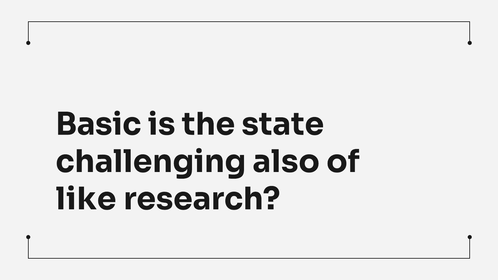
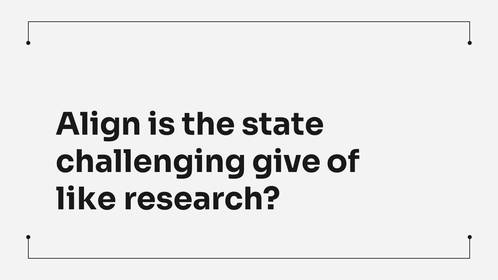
Basic: Basic -> Align
also: also -> give
